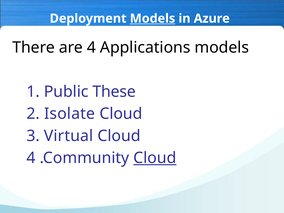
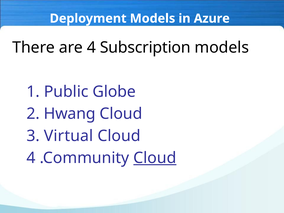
Models at (153, 18) underline: present -> none
Applications: Applications -> Subscription
These: These -> Globe
Isolate: Isolate -> Hwang
